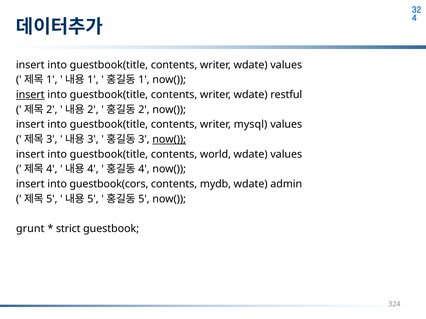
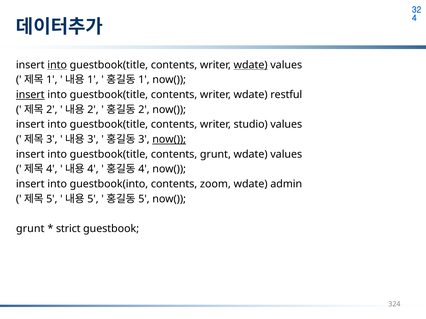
into at (57, 65) underline: none -> present
wdate at (251, 65) underline: none -> present
mysql: mysql -> studio
contents world: world -> grunt
guestbook(cors: guestbook(cors -> guestbook(into
mydb: mydb -> zoom
